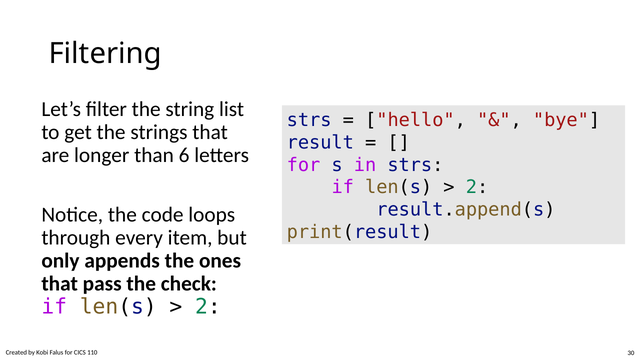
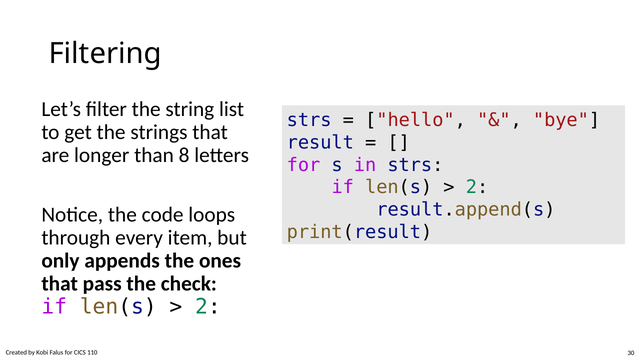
6: 6 -> 8
